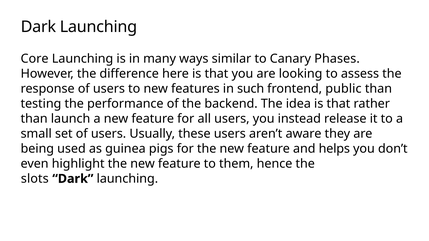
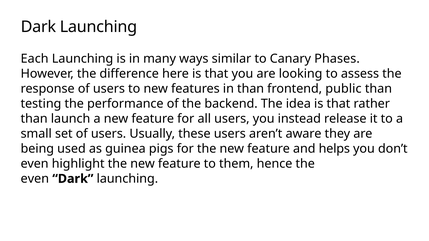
Core: Core -> Each
in such: such -> than
slots at (35, 179): slots -> even
